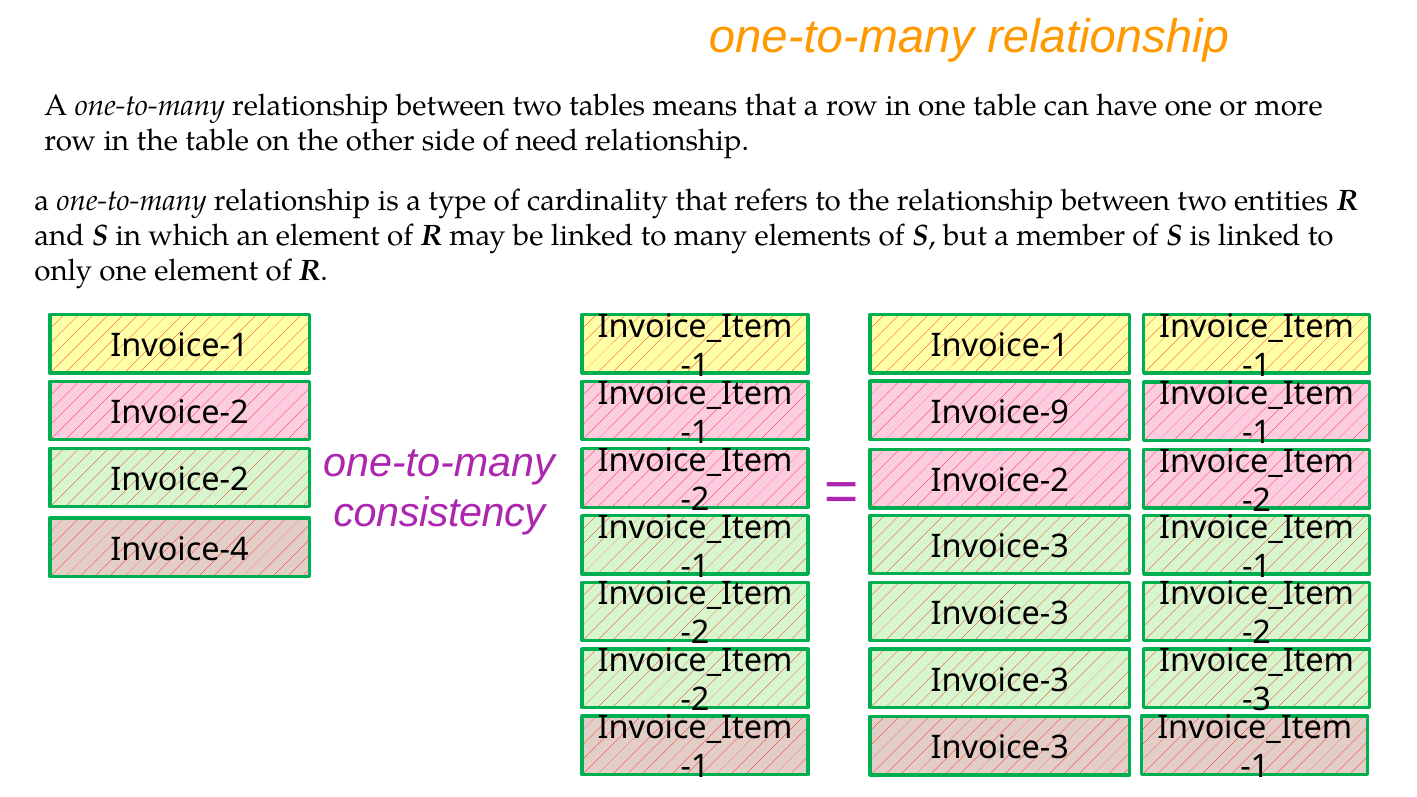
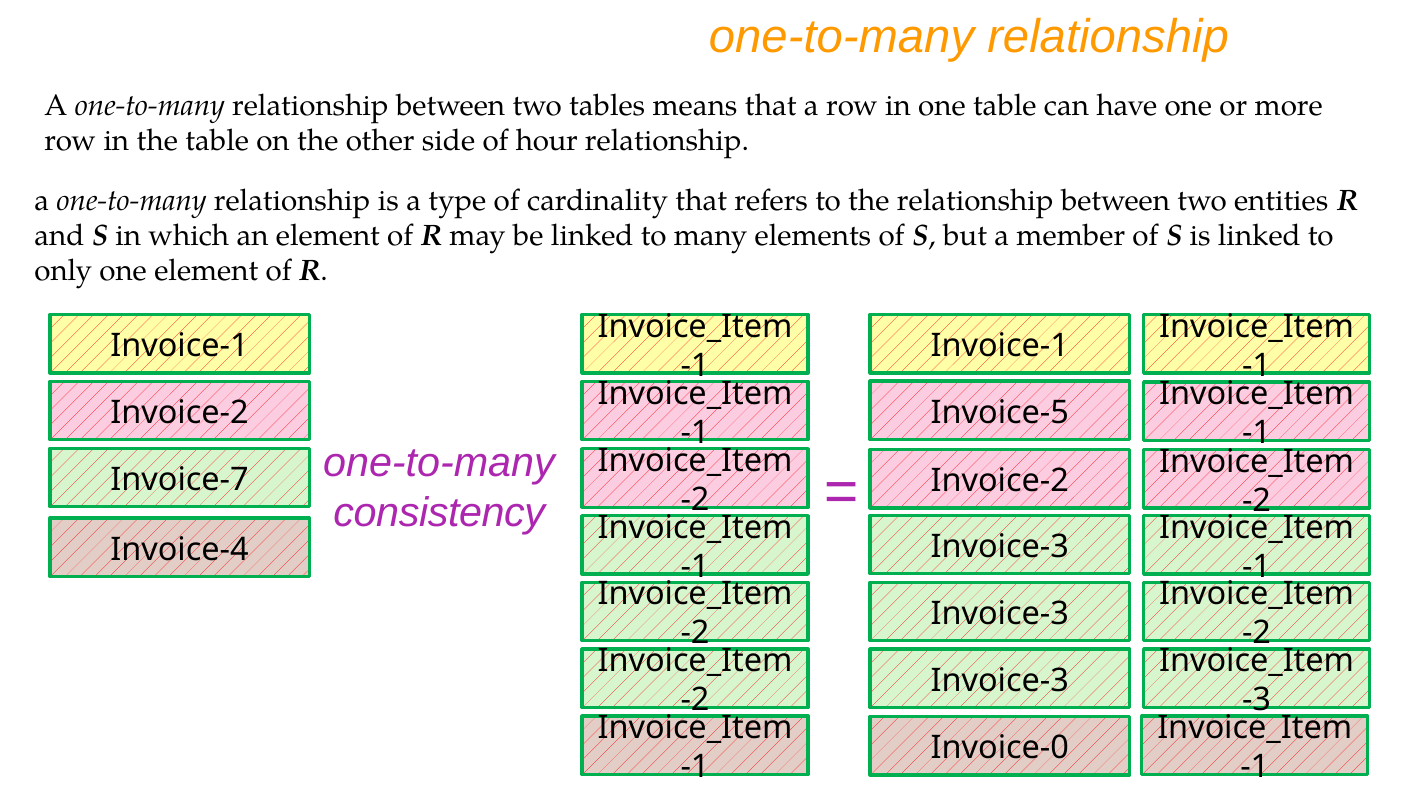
need: need -> hour
Invoice-9: Invoice-9 -> Invoice-5
Invoice-2 at (180, 480): Invoice-2 -> Invoice-7
Invoice-3 at (1000, 748): Invoice-3 -> Invoice-0
